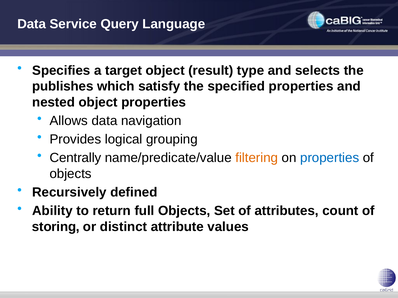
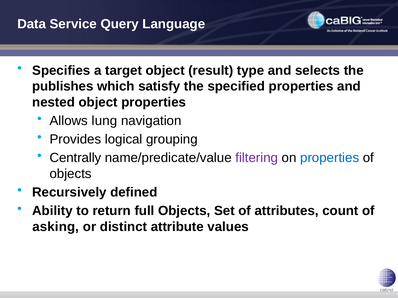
Allows data: data -> lung
filtering colour: orange -> purple
storing: storing -> asking
